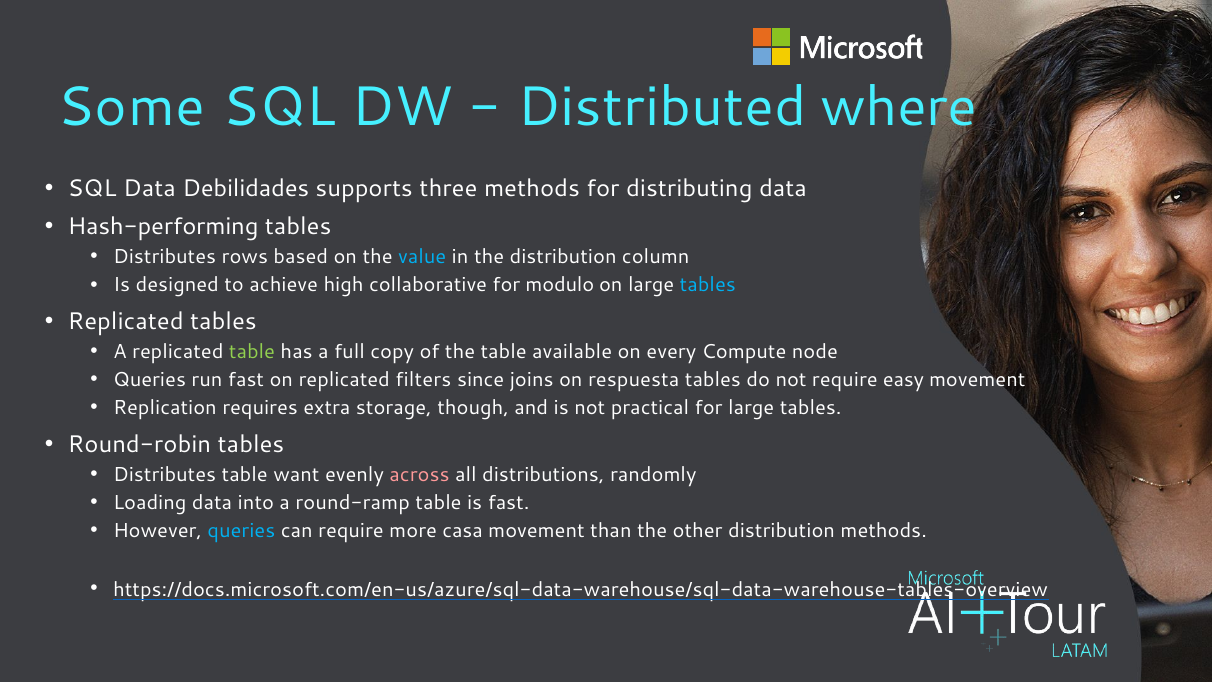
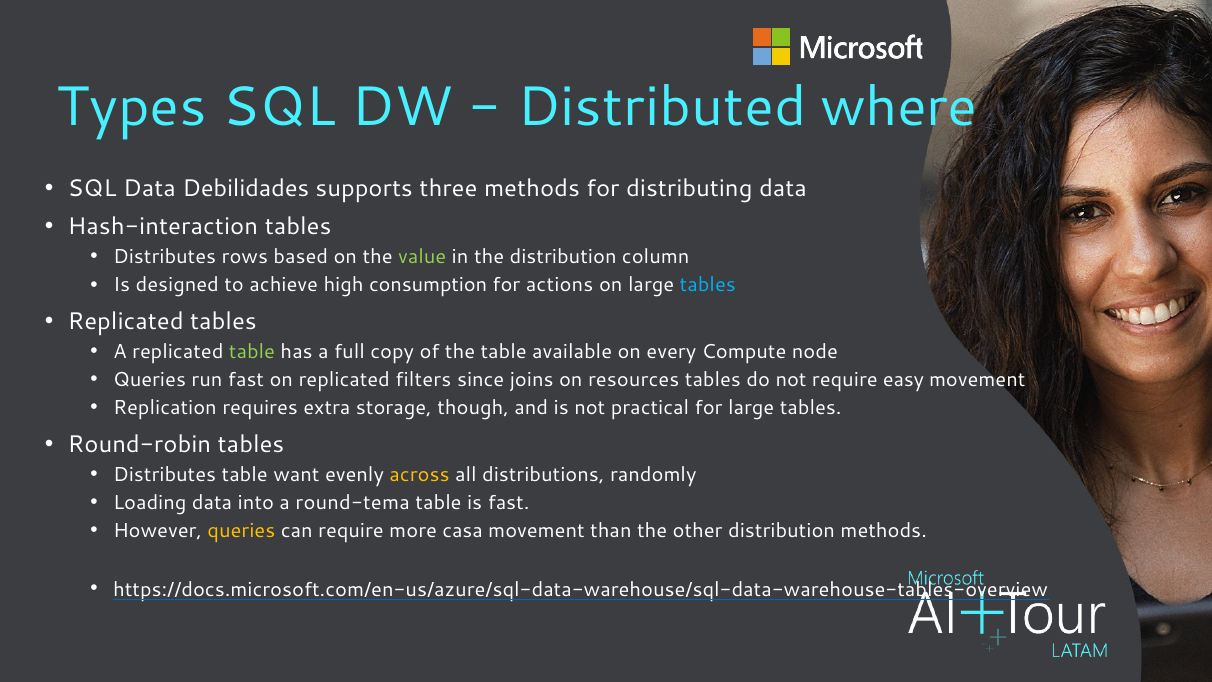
Some: Some -> Types
Hash-performing: Hash-performing -> Hash-interaction
value colour: light blue -> light green
collaborative: collaborative -> consumption
modulo: modulo -> actions
respuesta: respuesta -> resources
across colour: pink -> yellow
round-ramp: round-ramp -> round-tema
queries at (241, 531) colour: light blue -> yellow
